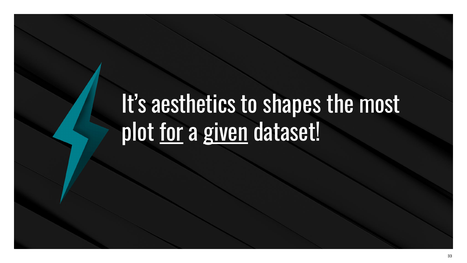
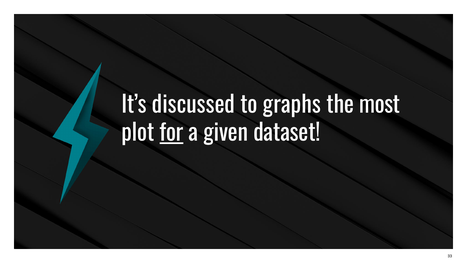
aesthetics: aesthetics -> discussed
shapes: shapes -> graphs
given underline: present -> none
